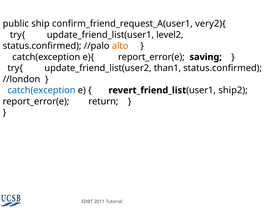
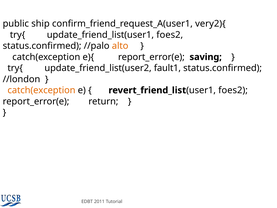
update_friend_list(user1 level2: level2 -> foes2
than1: than1 -> fault1
catch(exception at (41, 90) colour: blue -> orange
user1 ship2: ship2 -> foes2
